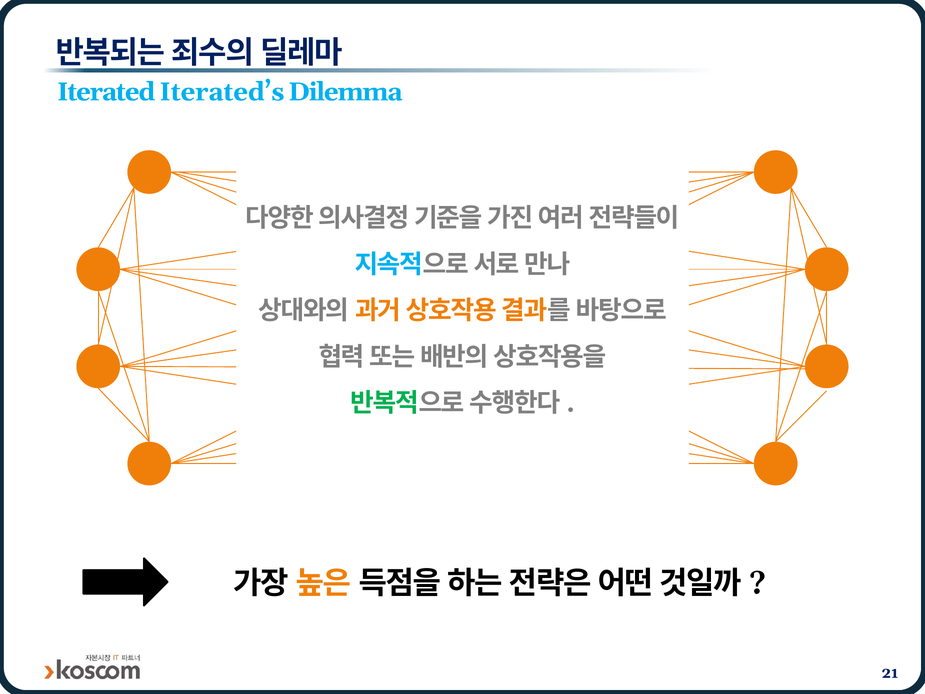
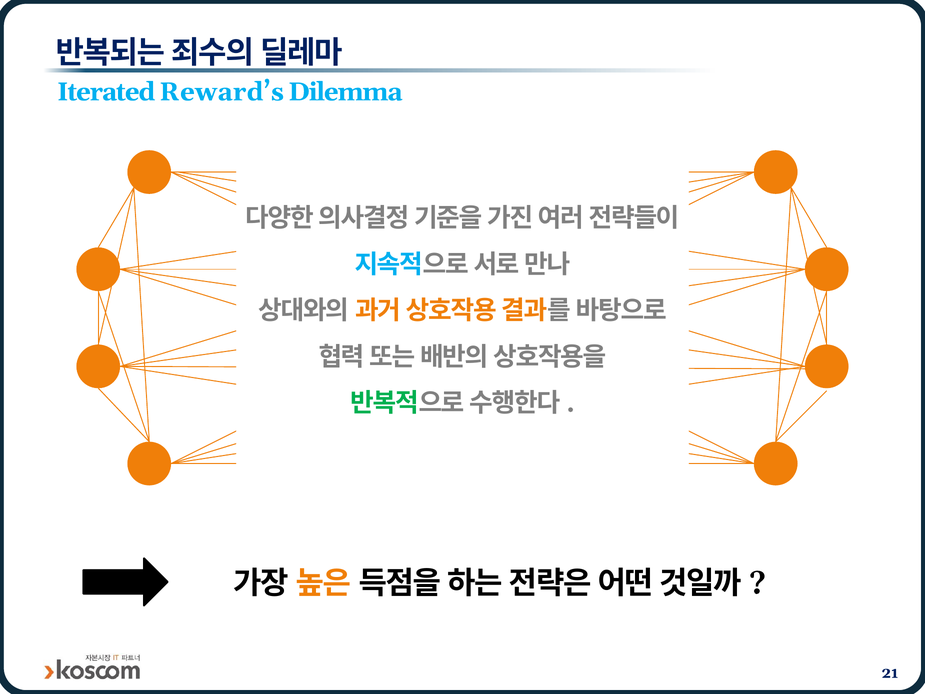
Iterated’s: Iterated’s -> Reward’s
